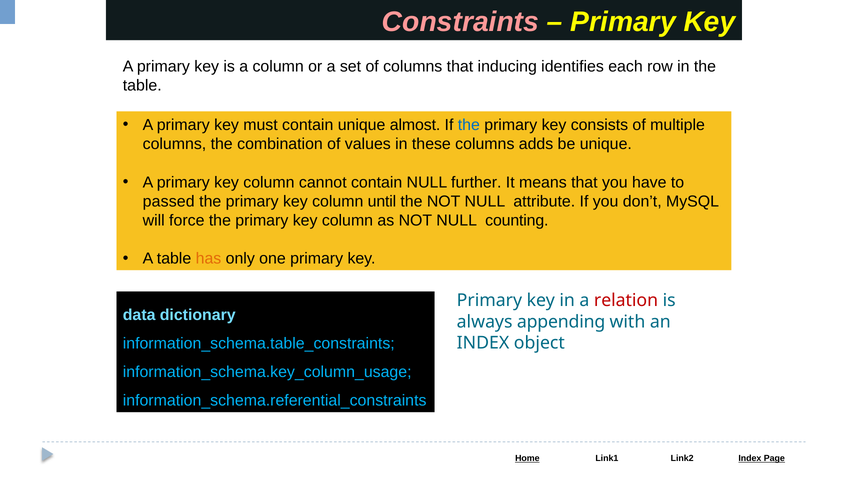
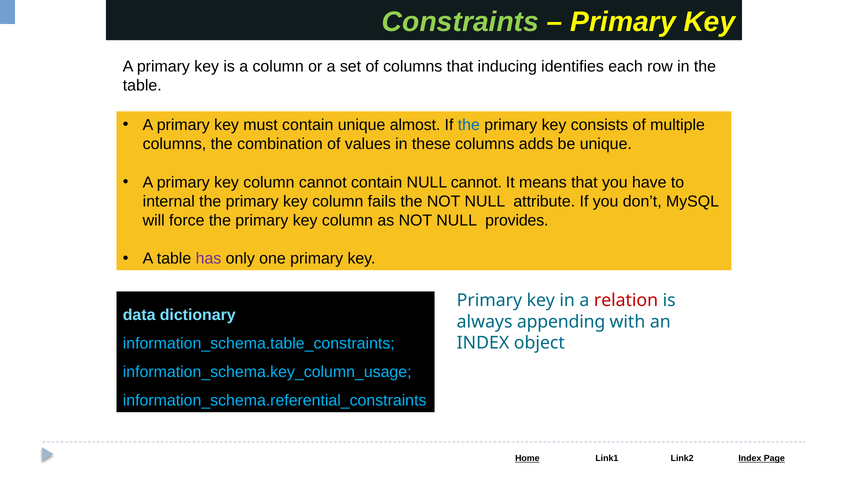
Constraints colour: pink -> light green
NULL further: further -> cannot
passed: passed -> internal
until: until -> fails
counting: counting -> provides
has colour: orange -> purple
